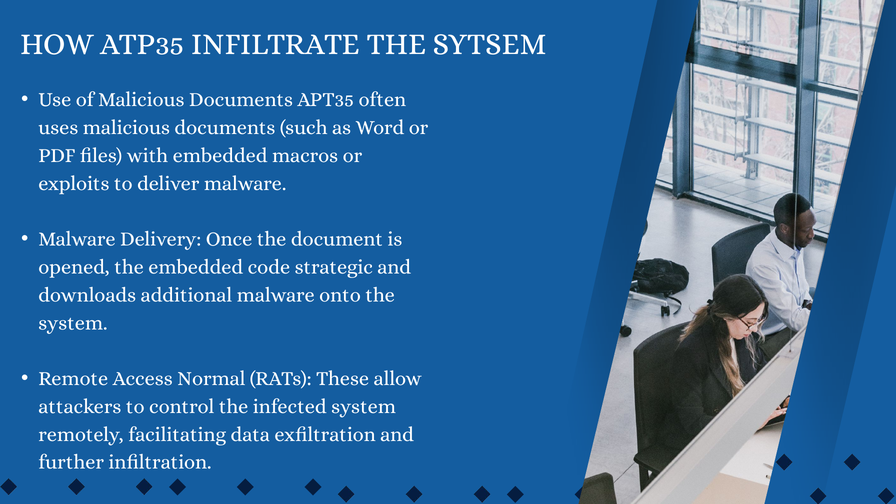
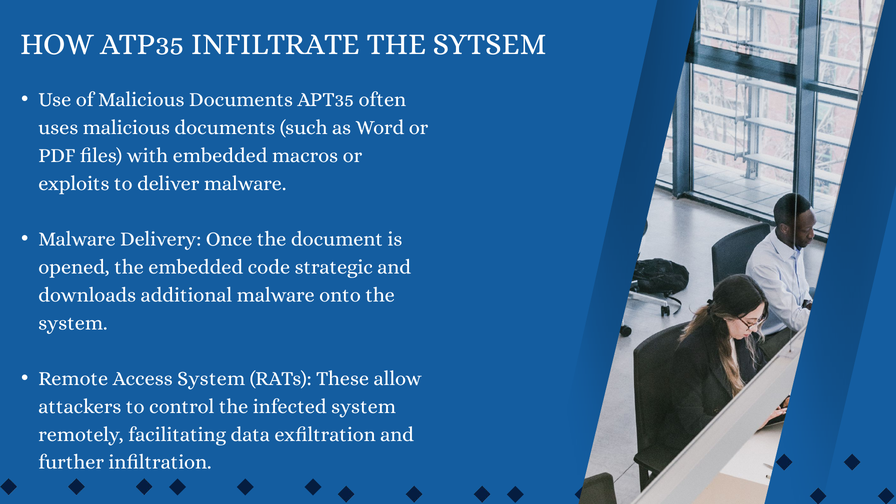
Access Normal: Normal -> System
